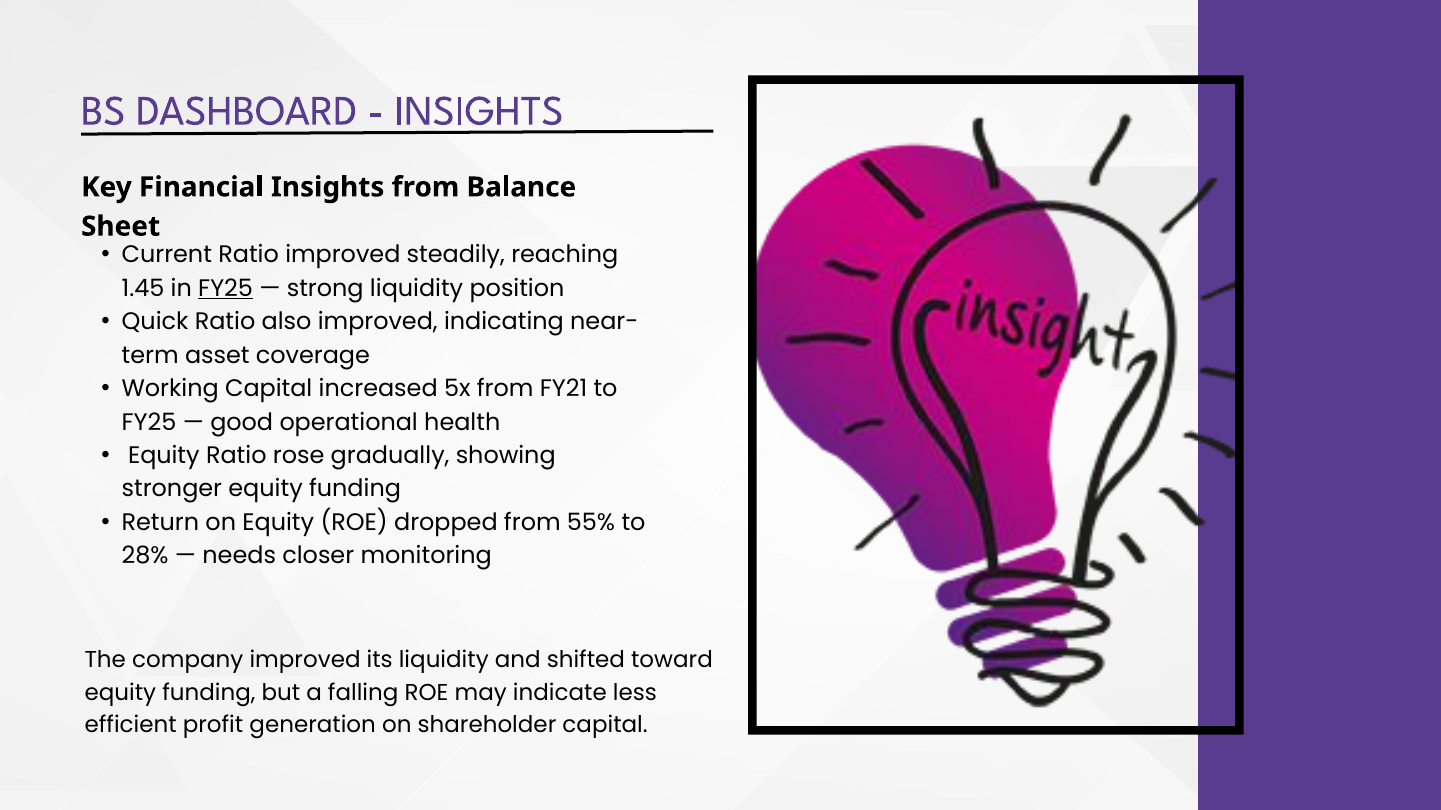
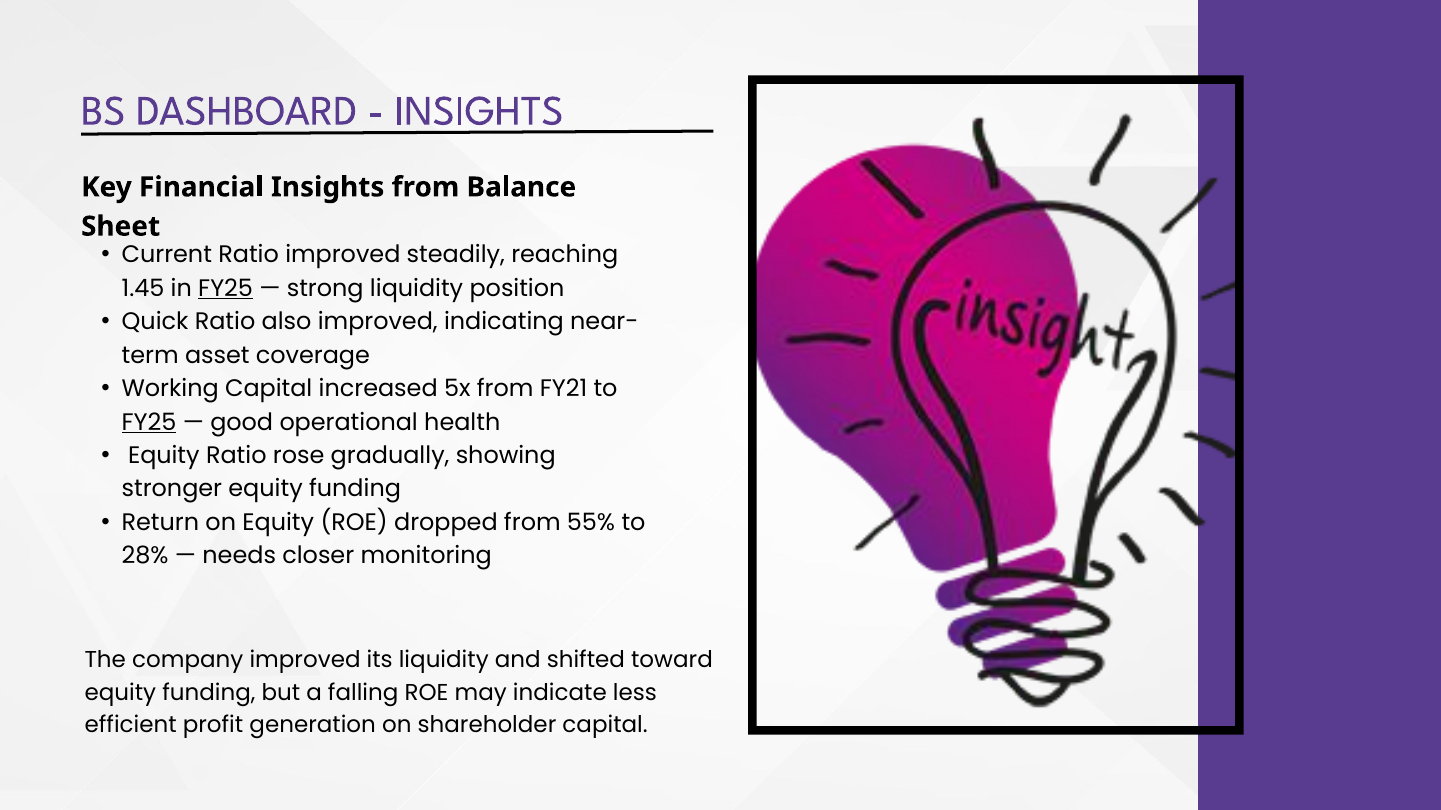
FY25 at (149, 422) underline: none -> present
